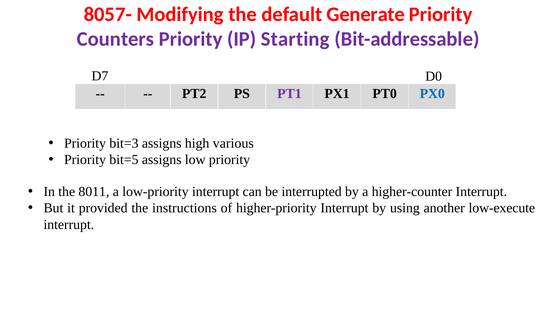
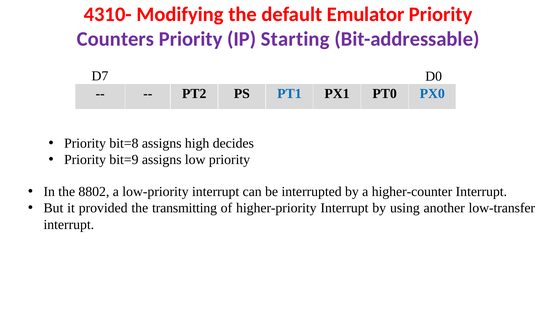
8057-: 8057- -> 4310-
Generate: Generate -> Emulator
PT1 colour: purple -> blue
bit=3: bit=3 -> bit=8
various: various -> decides
bit=5: bit=5 -> bit=9
8011: 8011 -> 8802
instructions: instructions -> transmitting
low-execute: low-execute -> low-transfer
